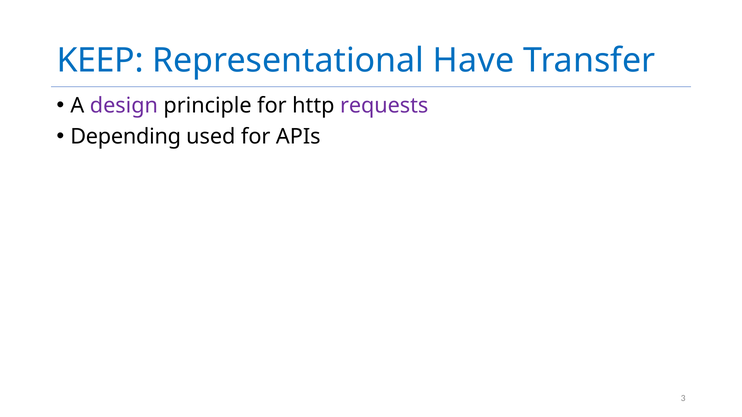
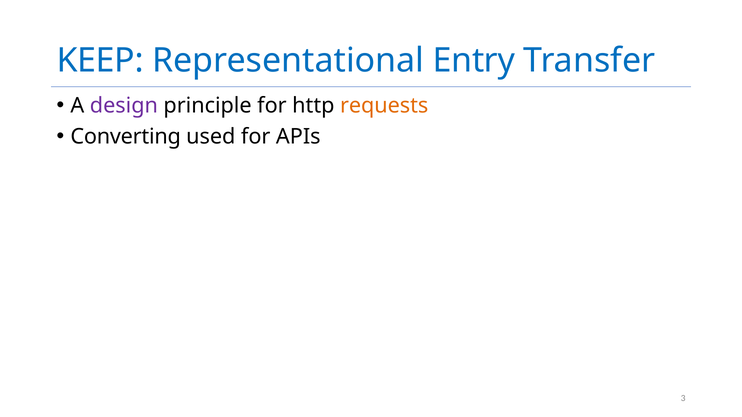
Have: Have -> Entry
requests colour: purple -> orange
Depending: Depending -> Converting
